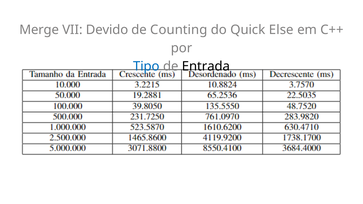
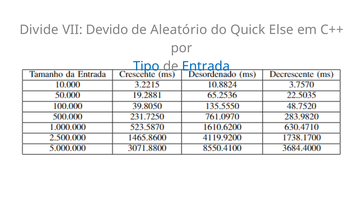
Merge: Merge -> Divide
Counting: Counting -> Aleatório
Entrada colour: black -> blue
